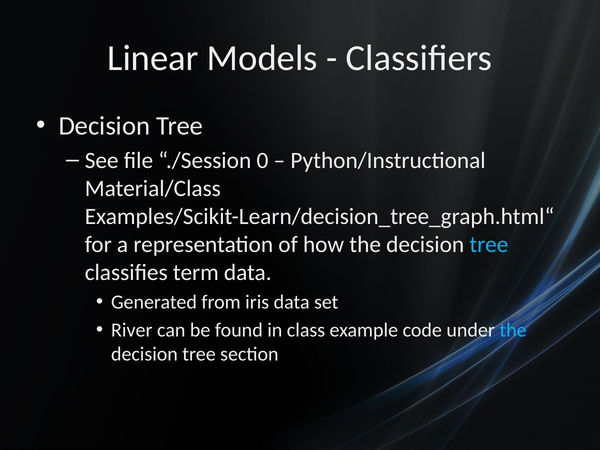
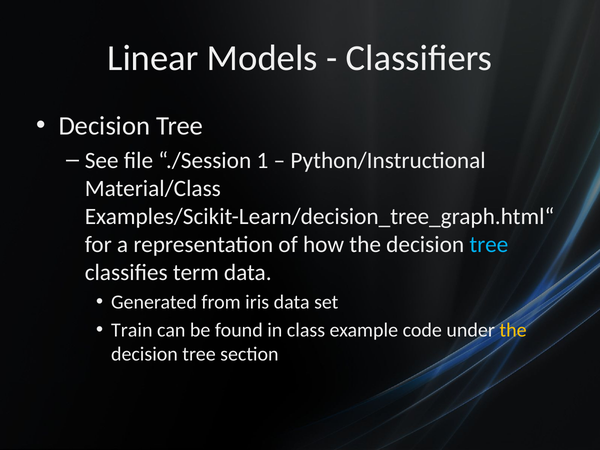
0: 0 -> 1
River: River -> Train
the at (513, 330) colour: light blue -> yellow
